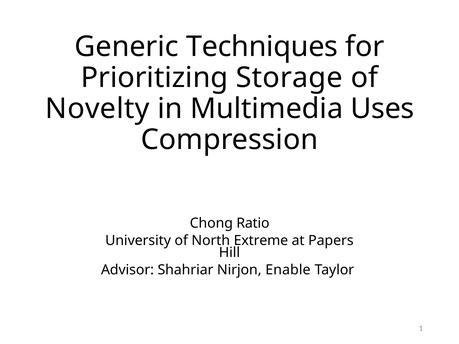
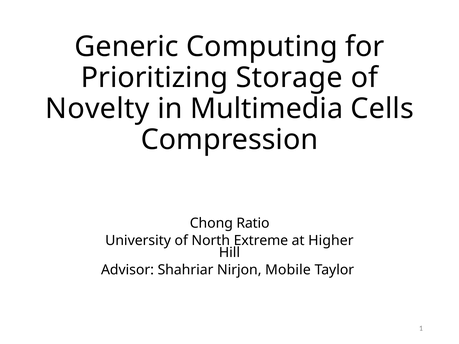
Techniques: Techniques -> Computing
Uses: Uses -> Cells
Papers: Papers -> Higher
Enable: Enable -> Mobile
